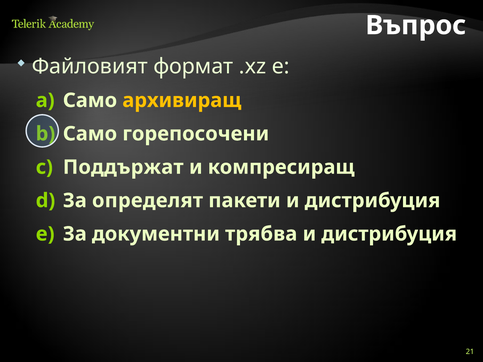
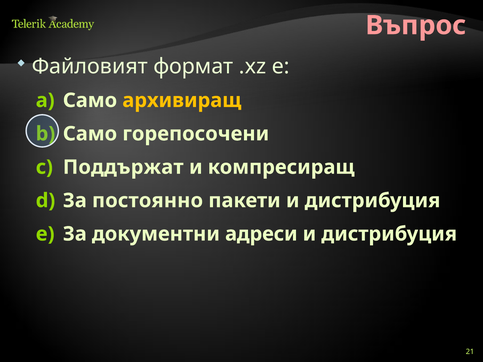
Въпрос colour: white -> pink
определят: определят -> постоянно
трябва: трябва -> адреси
